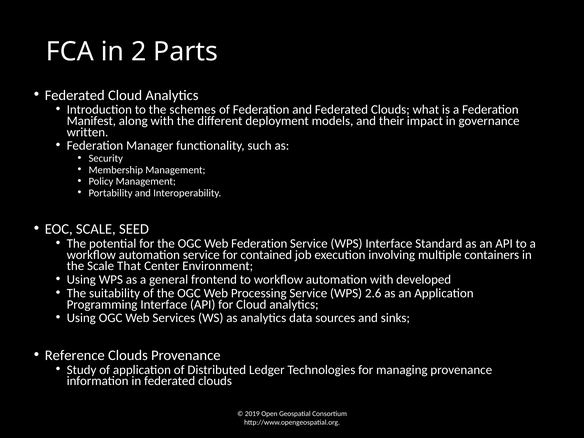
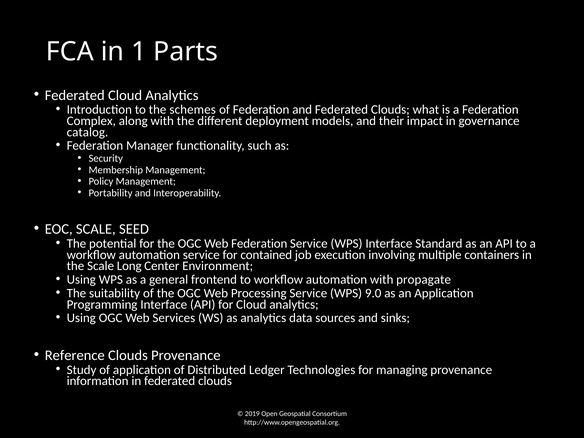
2: 2 -> 1
Manifest: Manifest -> Complex
written: written -> catalog
That: That -> Long
developed: developed -> propagate
2.6: 2.6 -> 9.0
